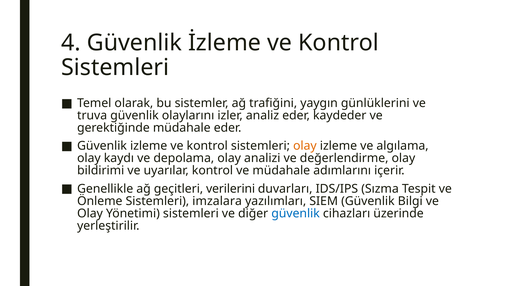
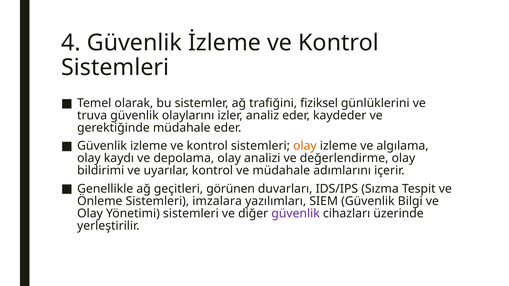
yaygın: yaygın -> fiziksel
verilerini: verilerini -> görünen
güvenlik at (296, 214) colour: blue -> purple
